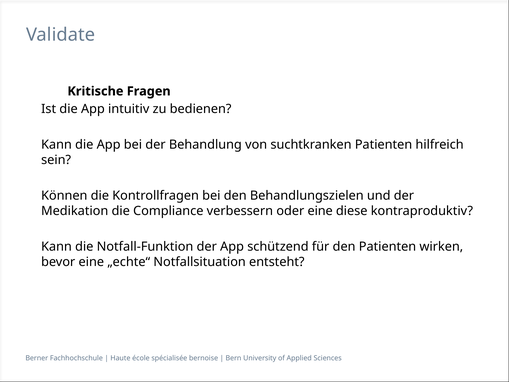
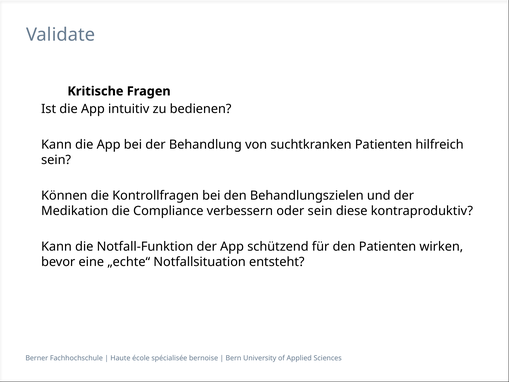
oder eine: eine -> sein
